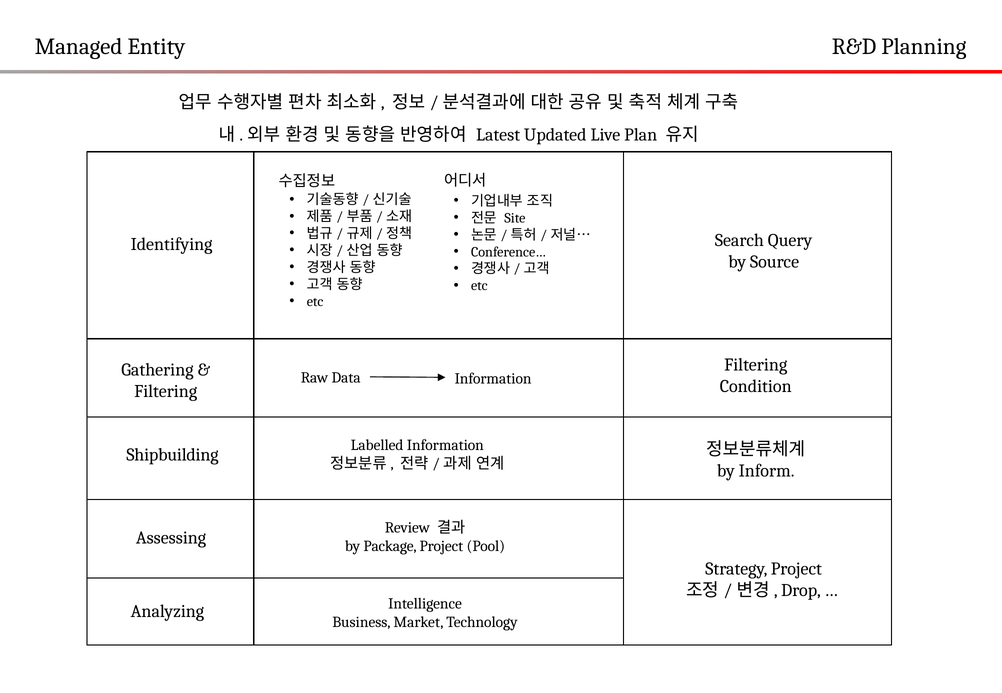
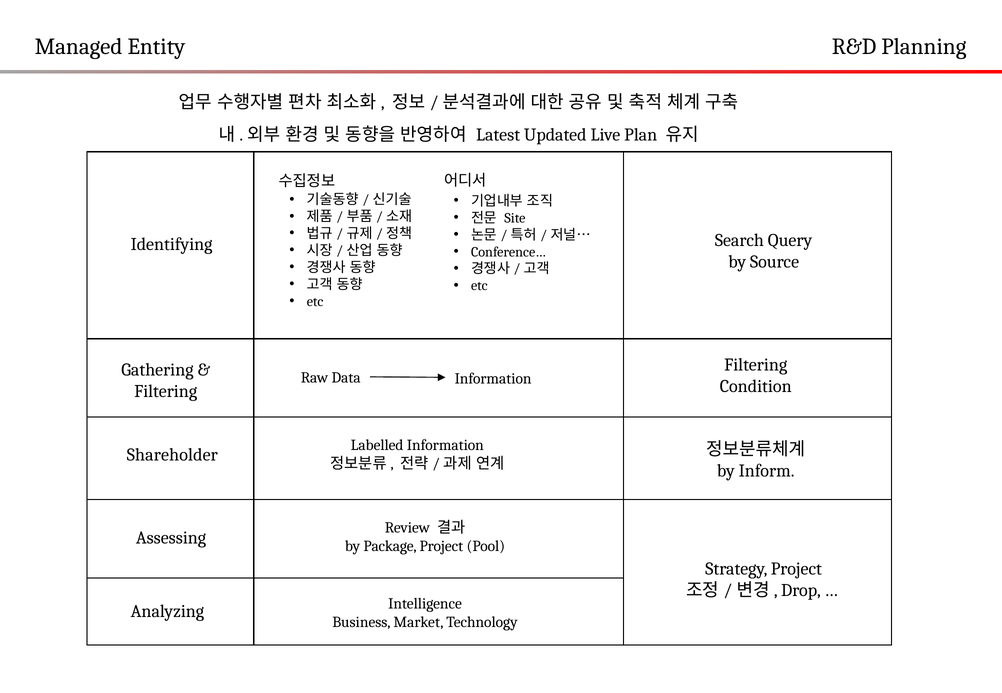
Shipbuilding: Shipbuilding -> Shareholder
